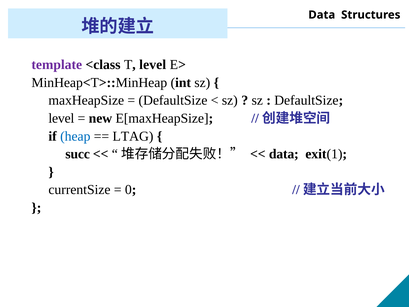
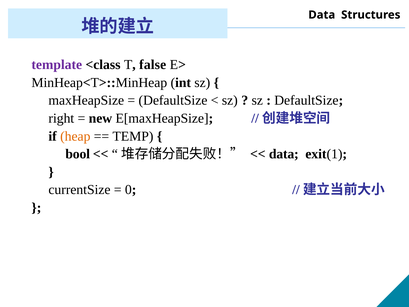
T level: level -> false
level at (61, 118): level -> right
heap colour: blue -> orange
LTAG: LTAG -> TEMP
succ: succ -> bool
